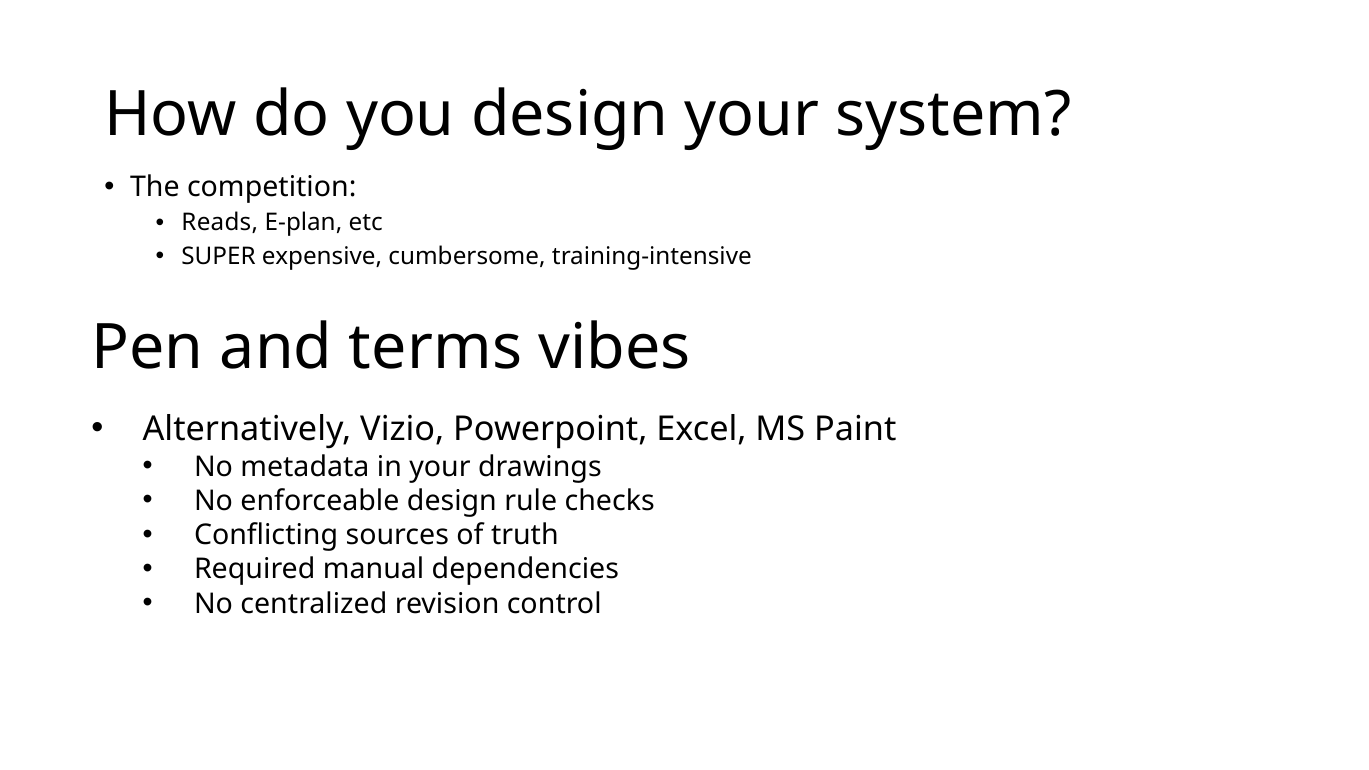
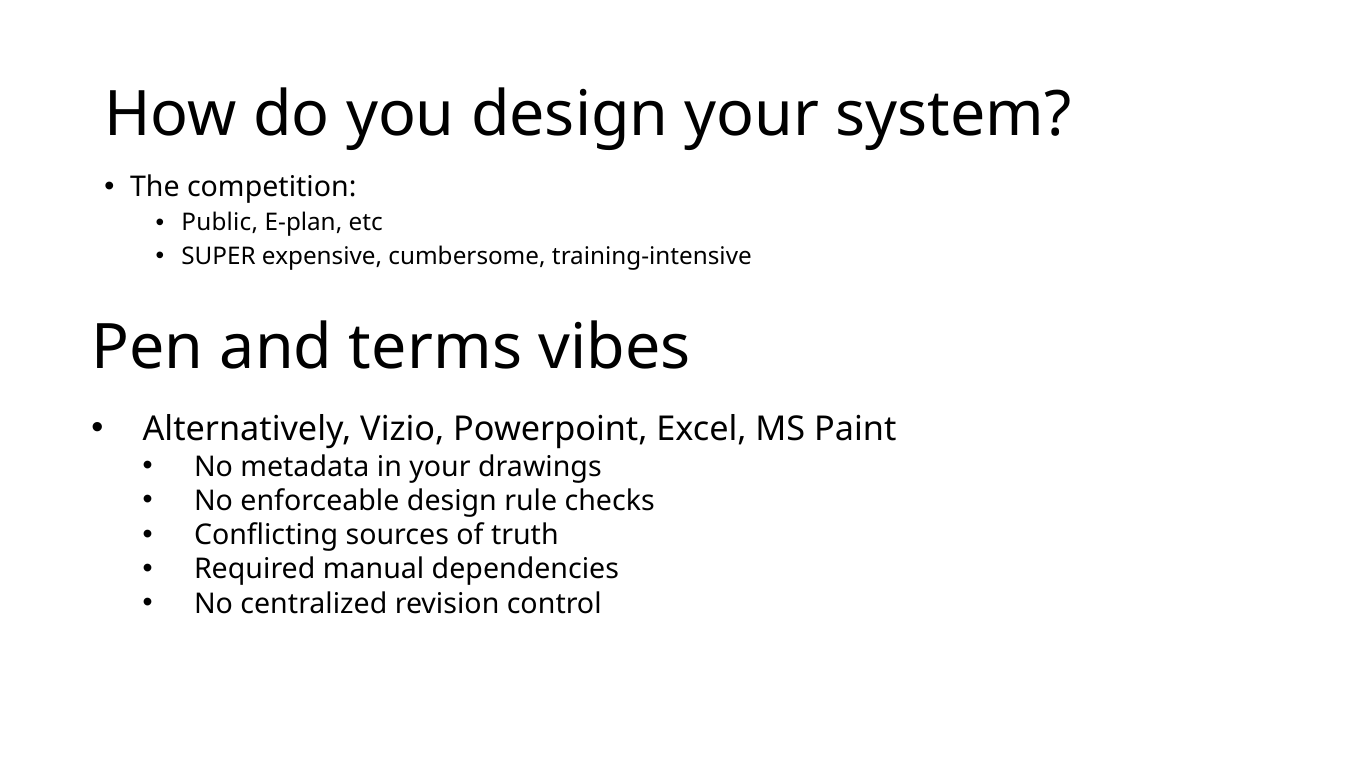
Reads: Reads -> Public
